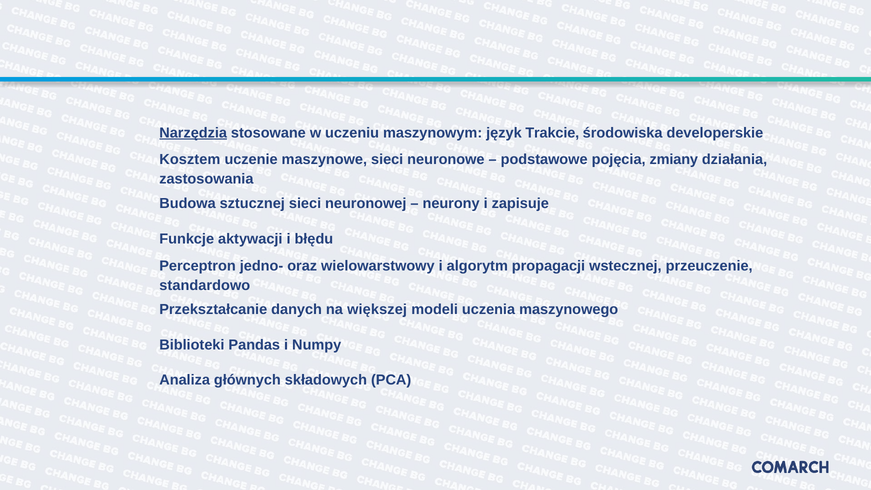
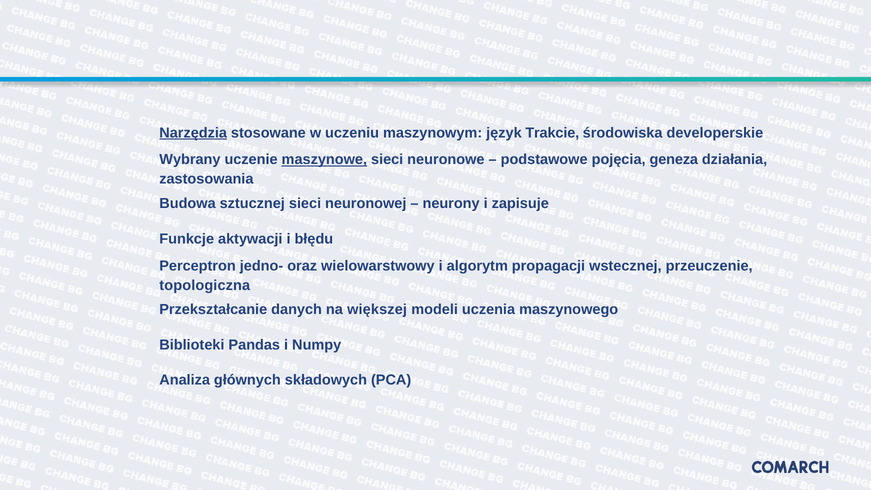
Kosztem: Kosztem -> Wybrany
maszynowe underline: none -> present
zmiany: zmiany -> geneza
standardowo: standardowo -> topologiczna
